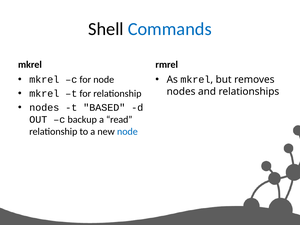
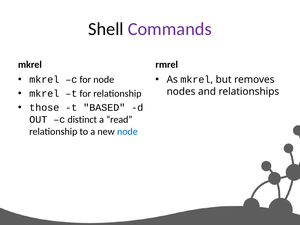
Commands colour: blue -> purple
nodes at (44, 108): nodes -> those
backup: backup -> distinct
